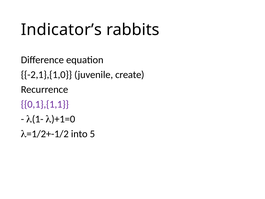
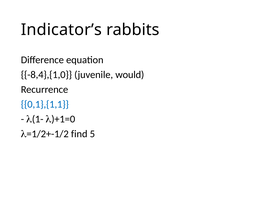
-2,1},{1,0: -2,1},{1,0 -> -8,4},{1,0
create: create -> would
0,1},{1,1 colour: purple -> blue
into: into -> find
